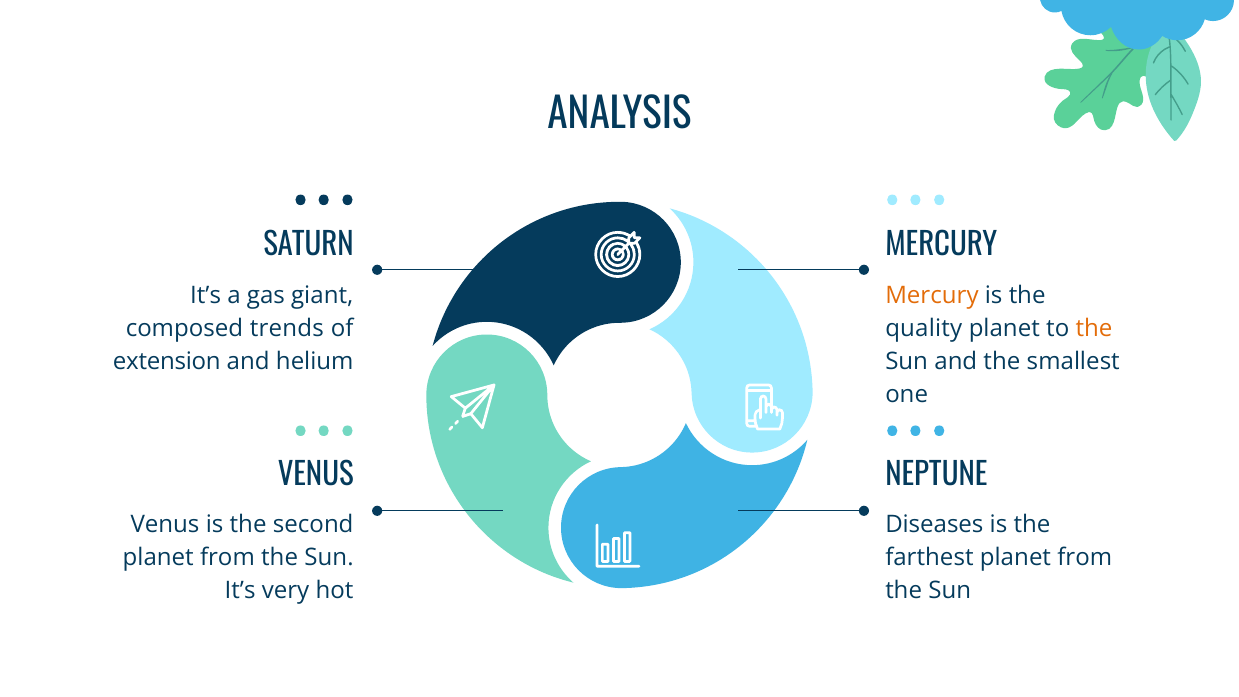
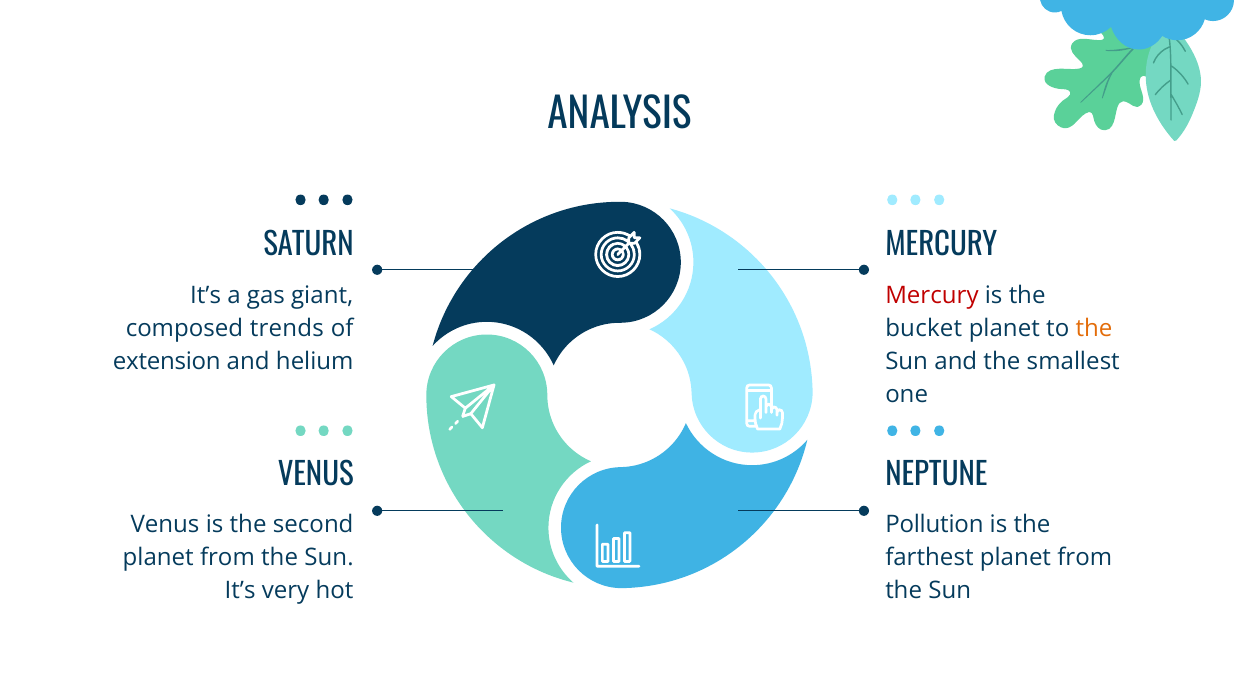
Mercury at (932, 295) colour: orange -> red
quality: quality -> bucket
Diseases: Diseases -> Pollution
